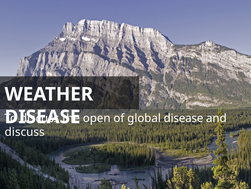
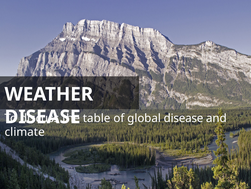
open: open -> table
discuss at (25, 132): discuss -> climate
